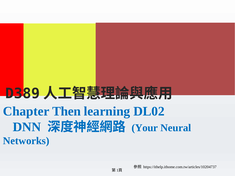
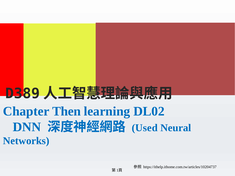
Your: Your -> Used
